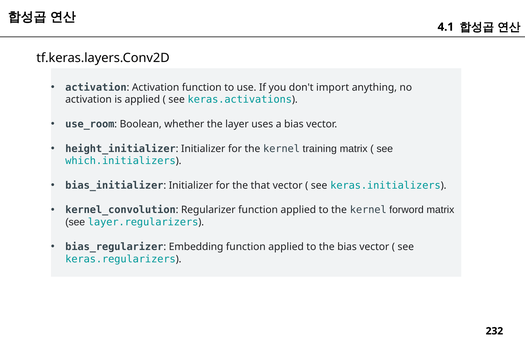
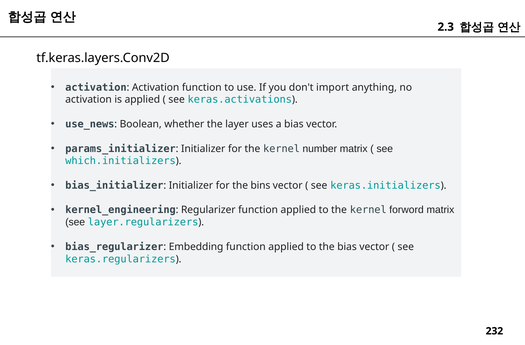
4.1: 4.1 -> 2.3
use_room: use_room -> use_news
height_initializer: height_initializer -> params_initializer
training: training -> number
that: that -> bins
kernel_convolution: kernel_convolution -> kernel_engineering
